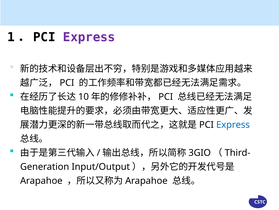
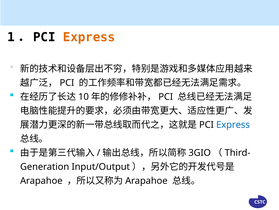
Express at (89, 37) colour: purple -> orange
